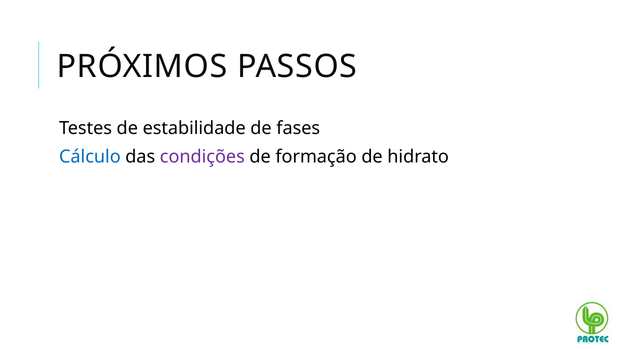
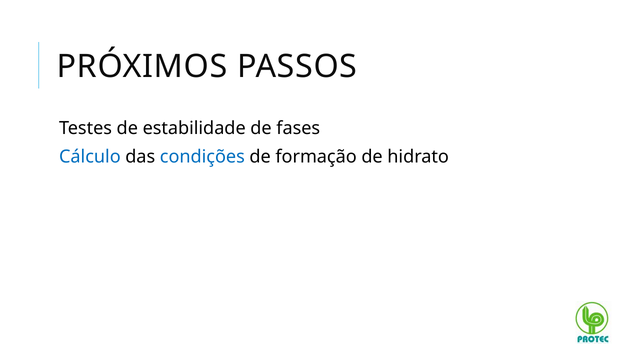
condições colour: purple -> blue
